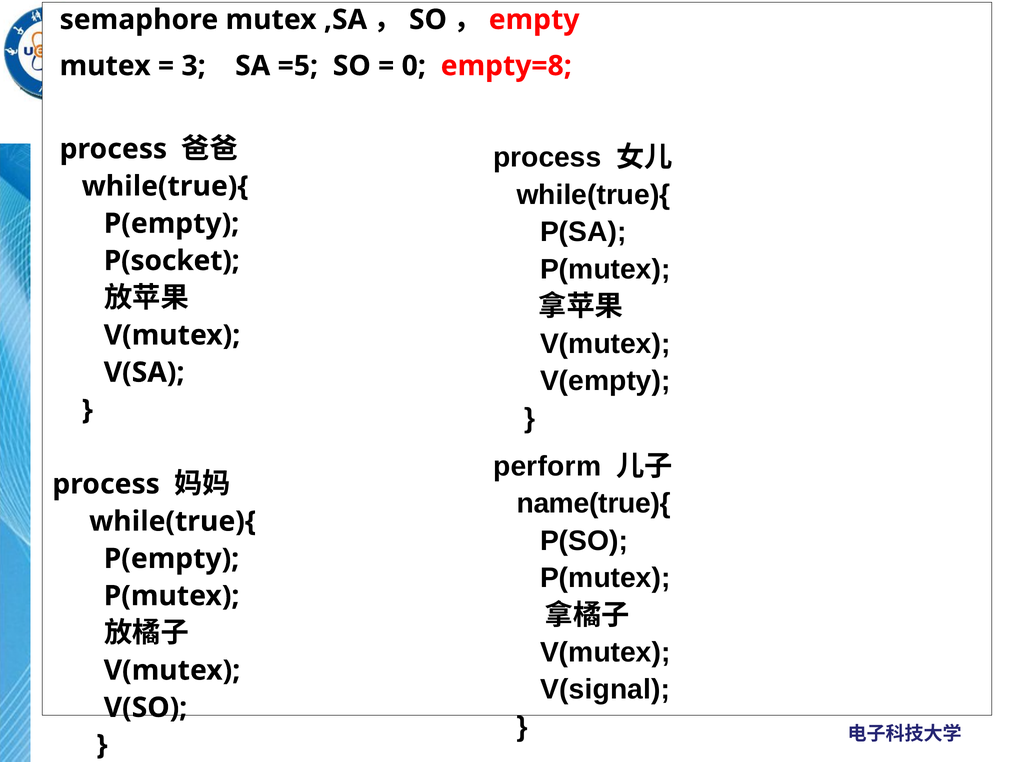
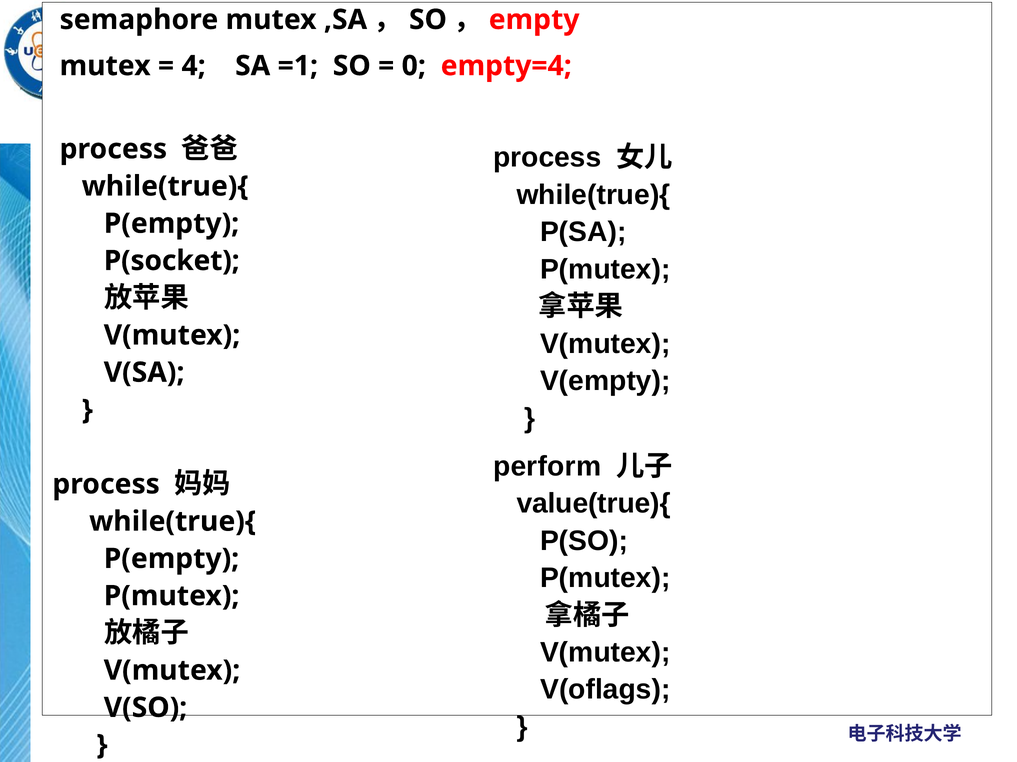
3: 3 -> 4
=5: =5 -> =1
empty=8: empty=8 -> empty=4
name(true){: name(true){ -> value(true){
V(signal: V(signal -> V(oflags
